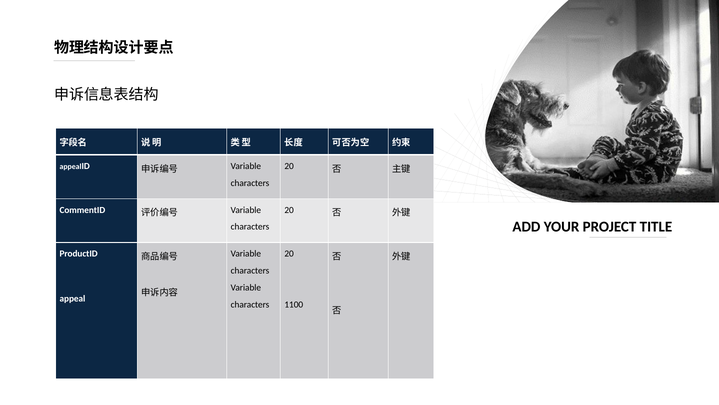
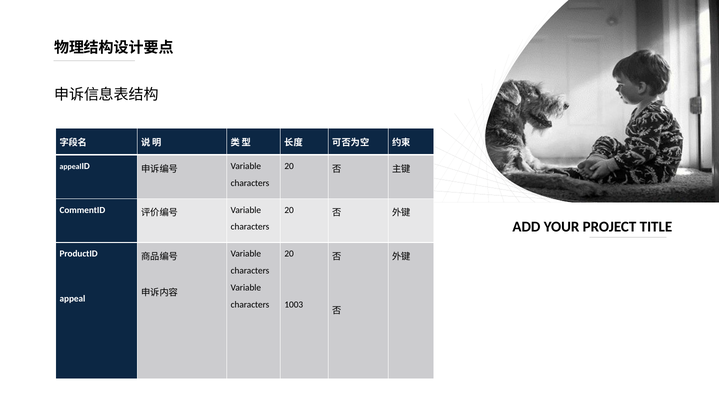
1100: 1100 -> 1003
